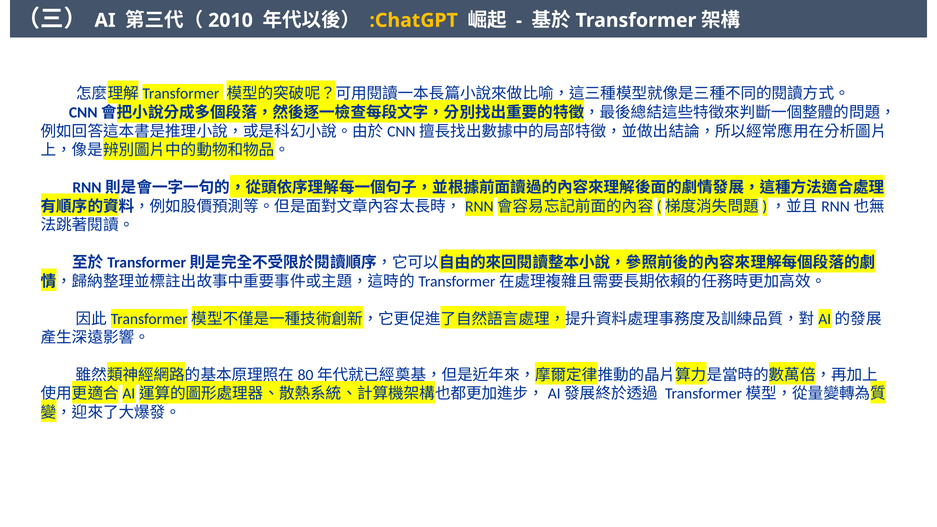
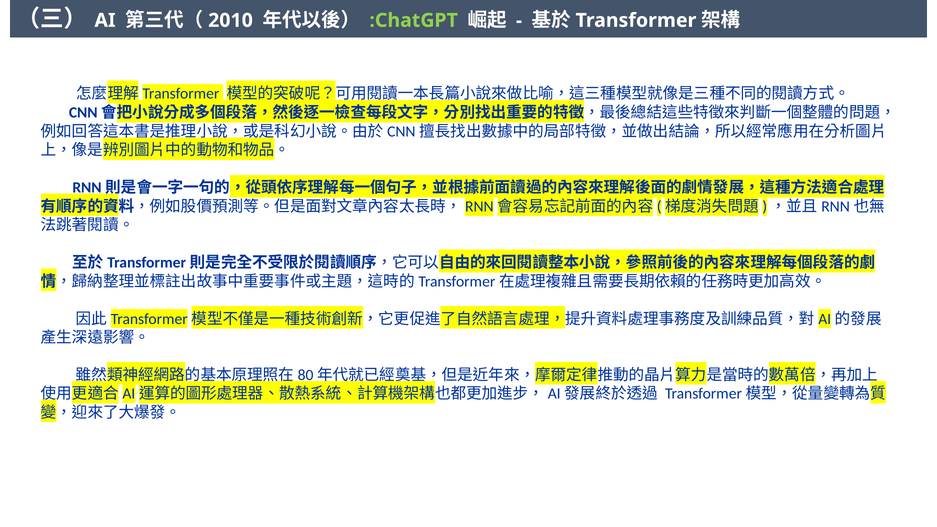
:ChatGPT colour: yellow -> light green
